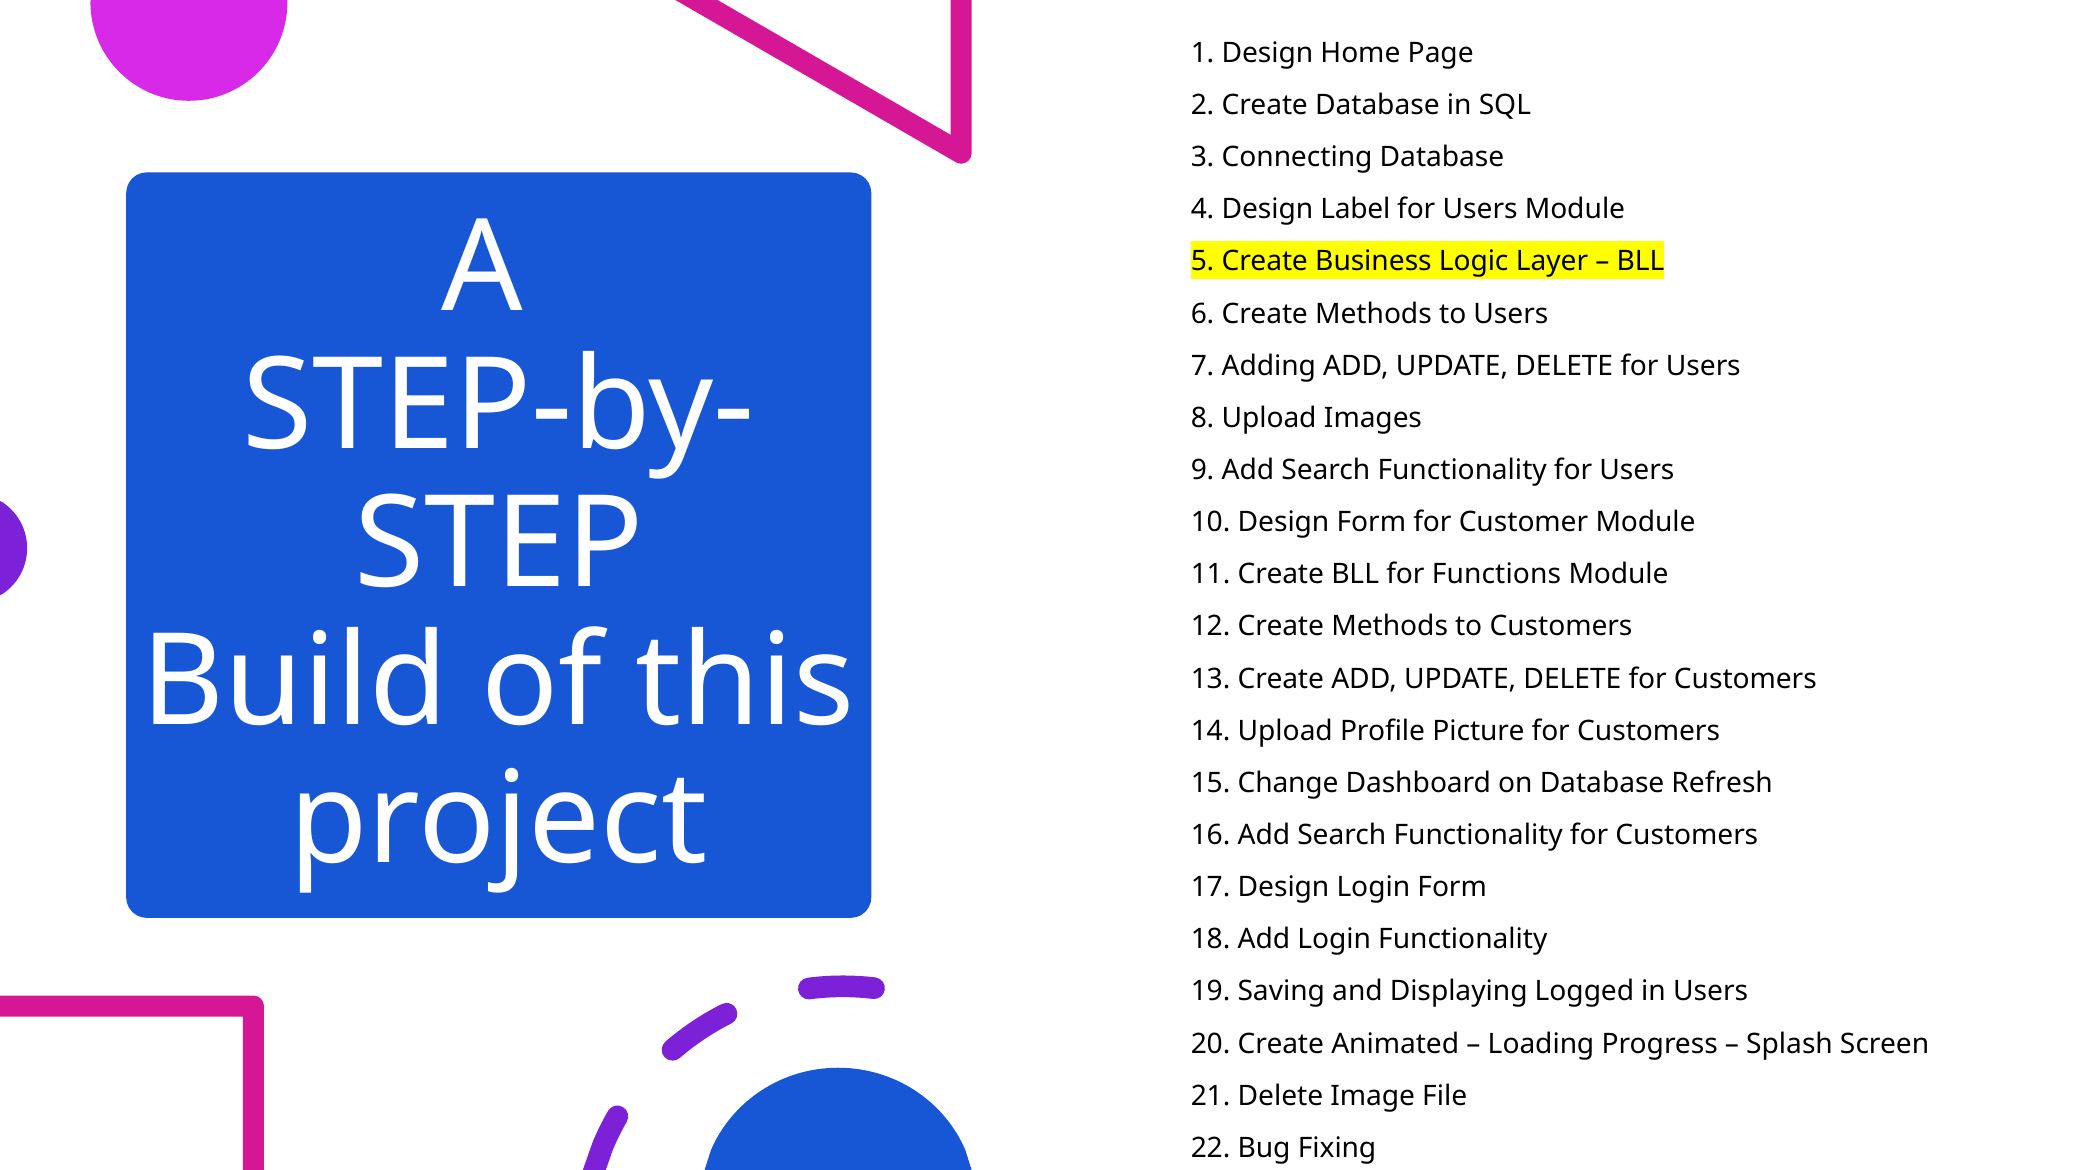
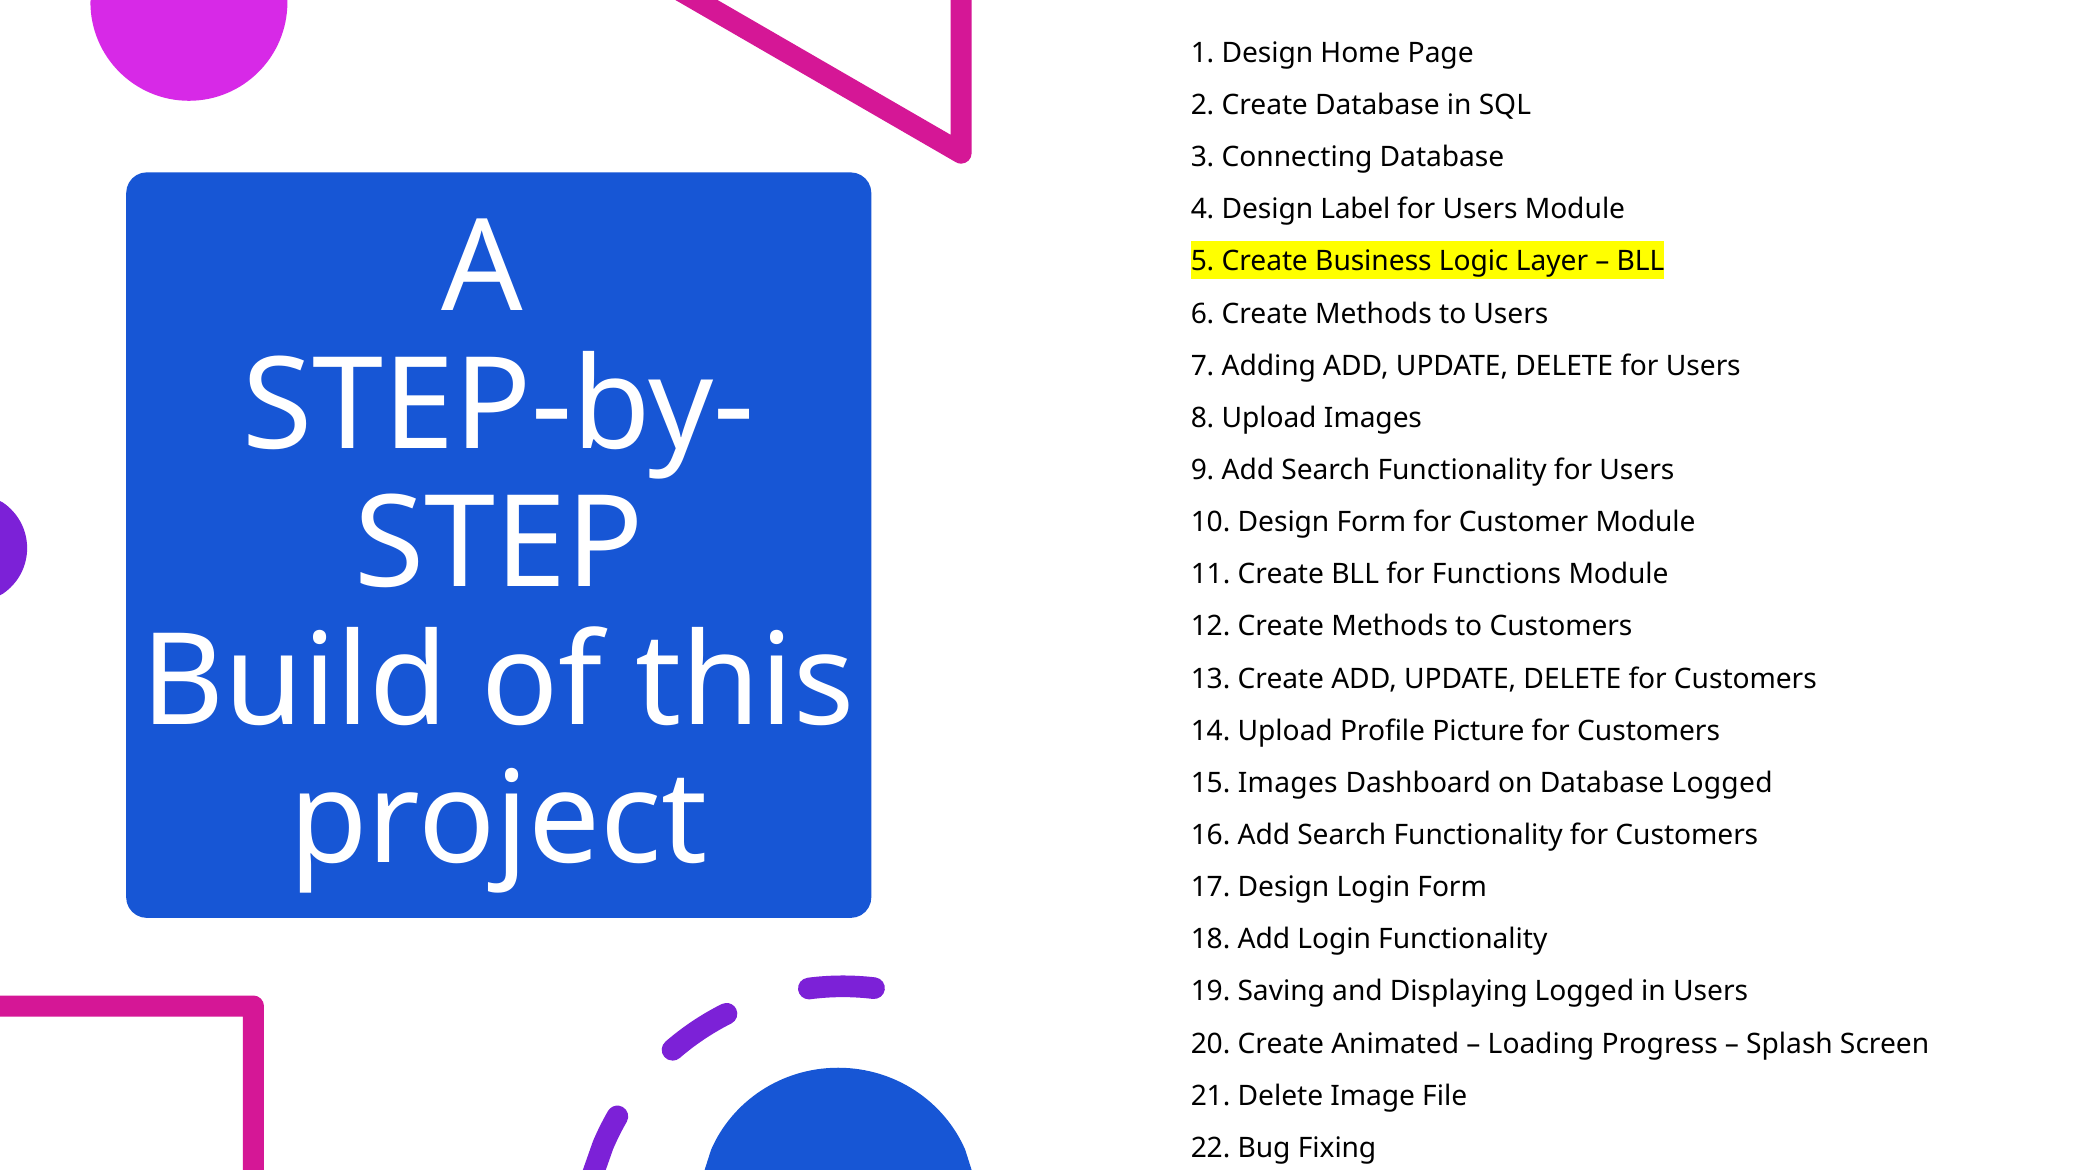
15 Change: Change -> Images
Database Refresh: Refresh -> Logged
